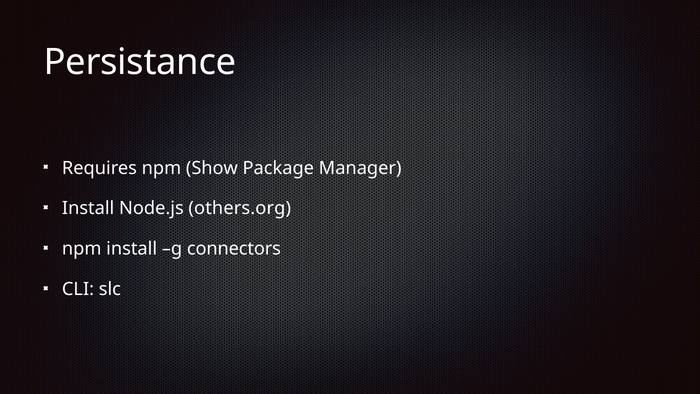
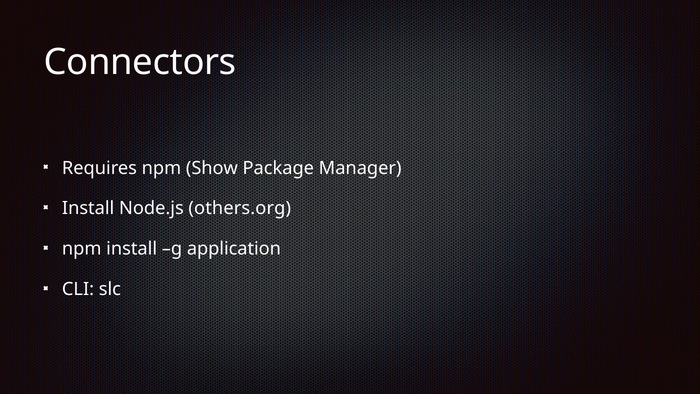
Persistance: Persistance -> Connectors
connectors: connectors -> application
